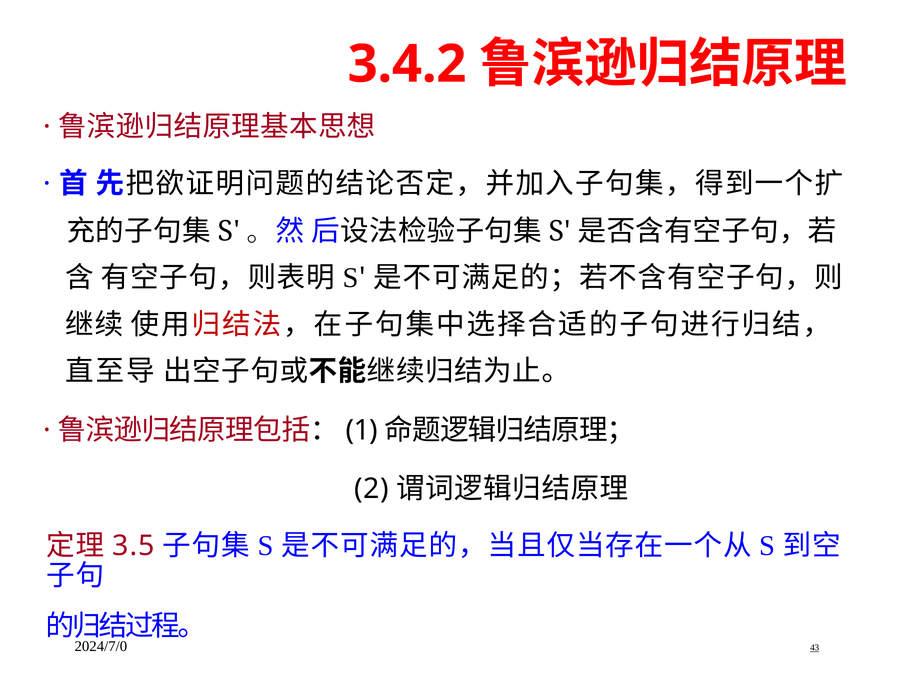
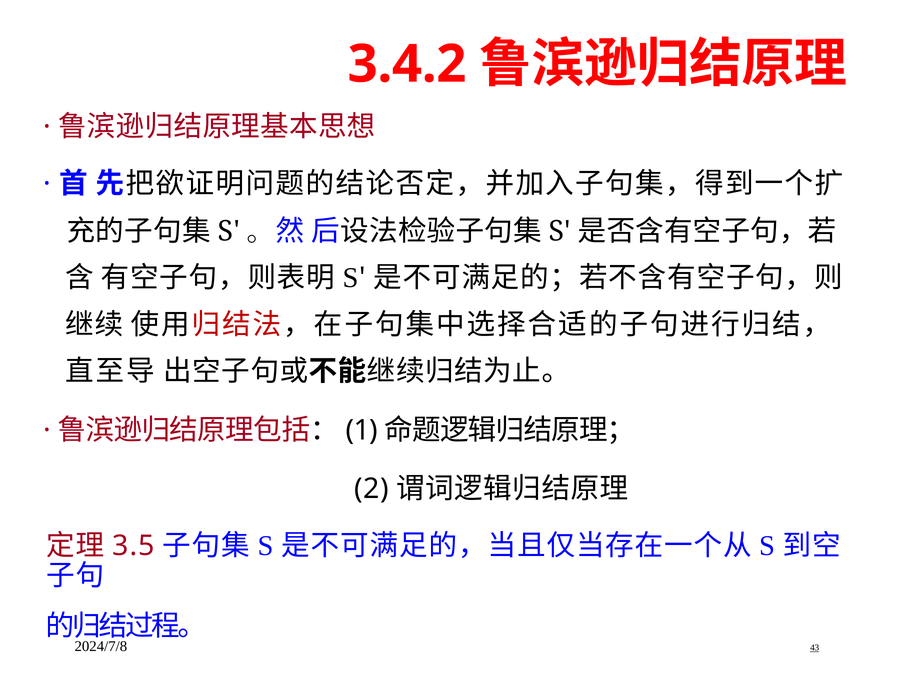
2024/7/0: 2024/7/0 -> 2024/7/8
